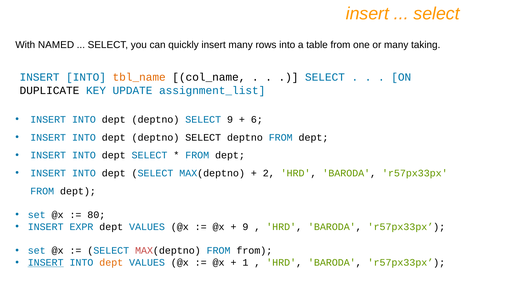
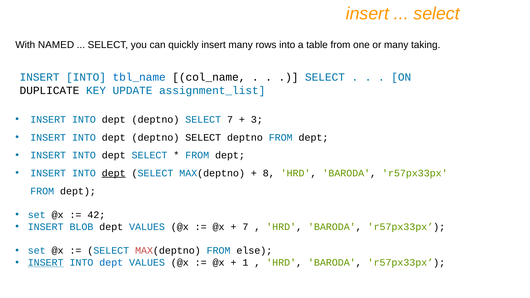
tbl_name colour: orange -> blue
SELECT 9: 9 -> 7
6: 6 -> 3
dept at (114, 173) underline: none -> present
2: 2 -> 8
80: 80 -> 42
EXPR: EXPR -> BLOB
9 at (245, 227): 9 -> 7
FROM from: from -> else
dept at (111, 263) colour: orange -> blue
